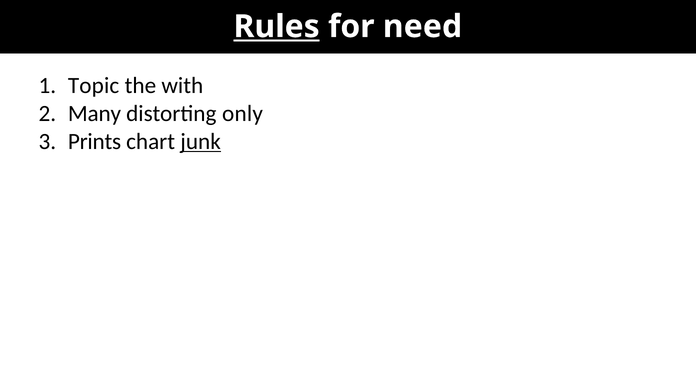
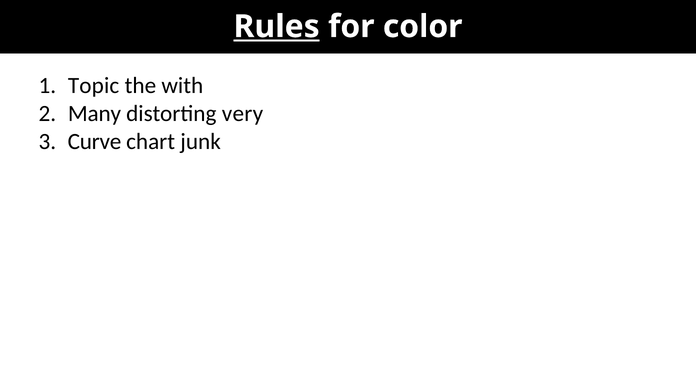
need: need -> color
only: only -> very
Prints: Prints -> Curve
junk underline: present -> none
